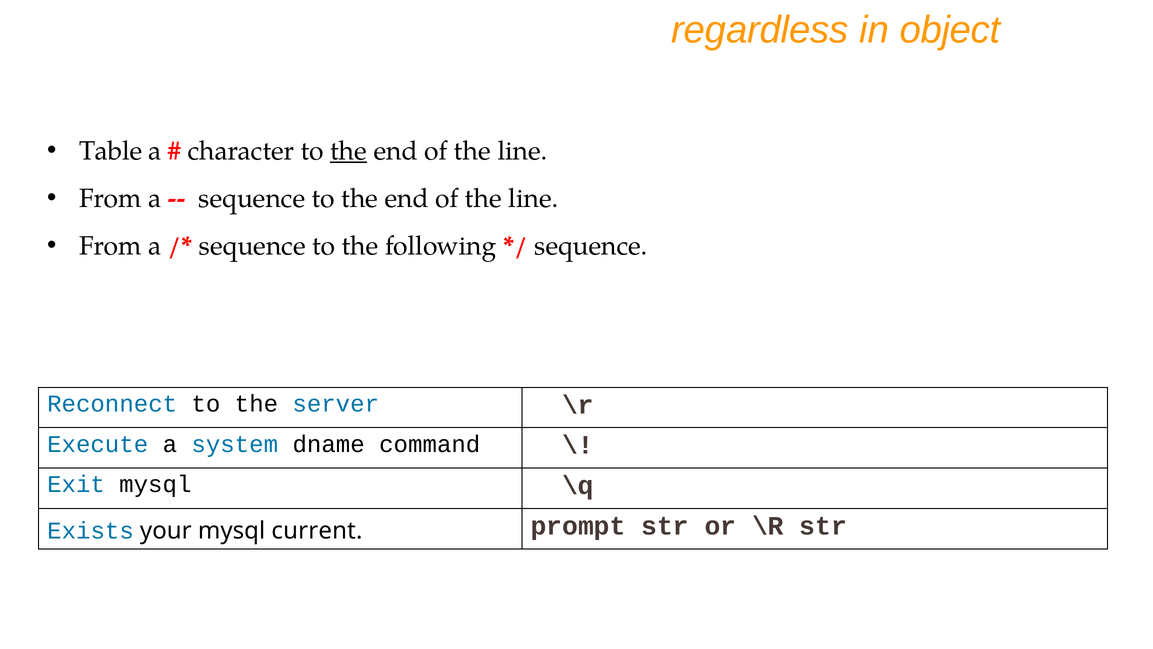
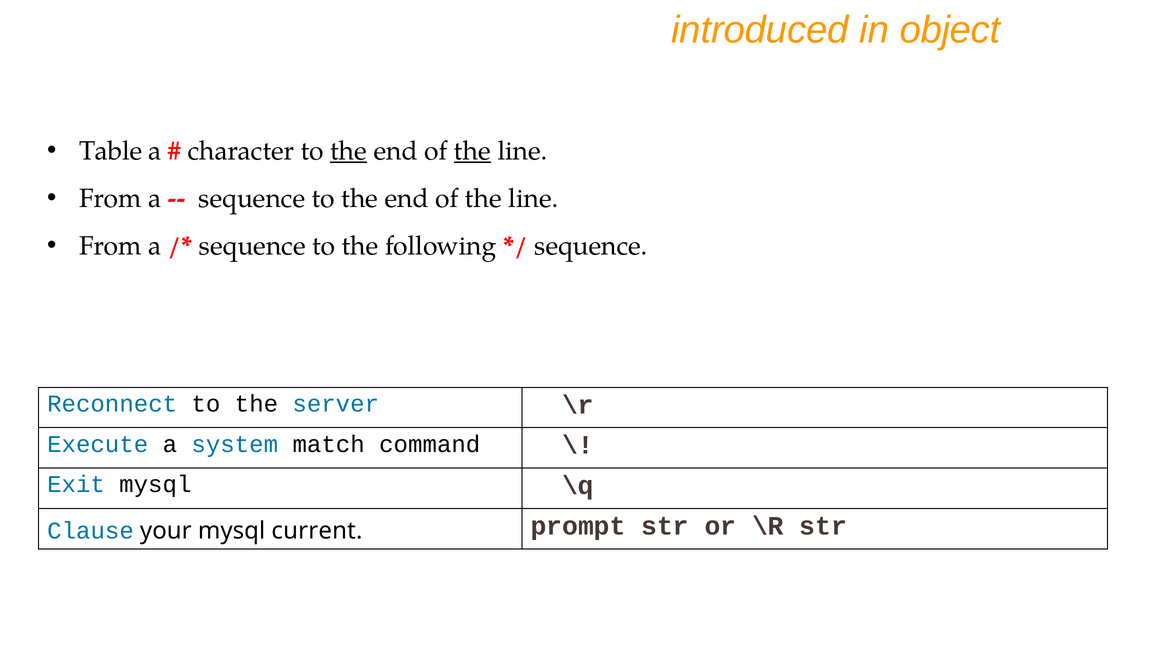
regardless: regardless -> introduced
the at (472, 151) underline: none -> present
dname: dname -> match
Exists: Exists -> Clause
